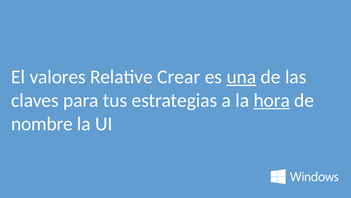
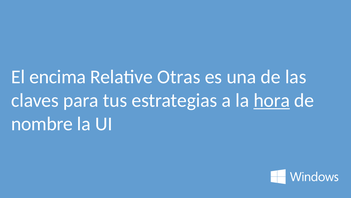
valores: valores -> encima
Crear: Crear -> Otras
una underline: present -> none
